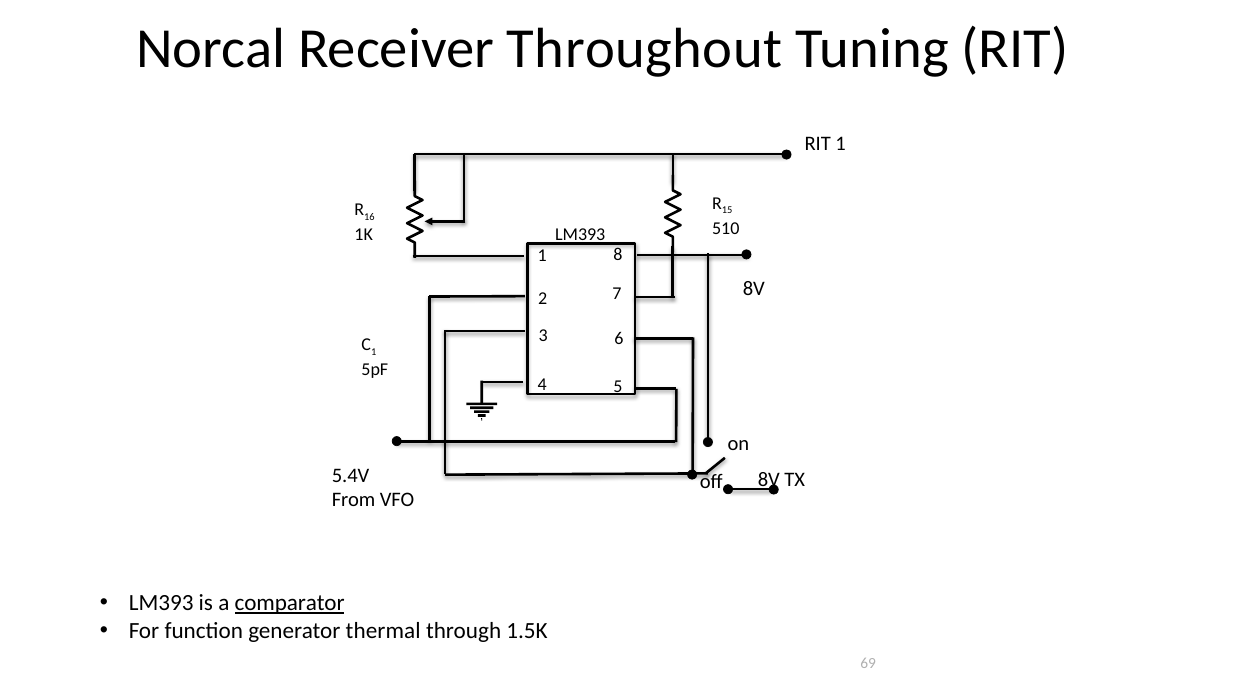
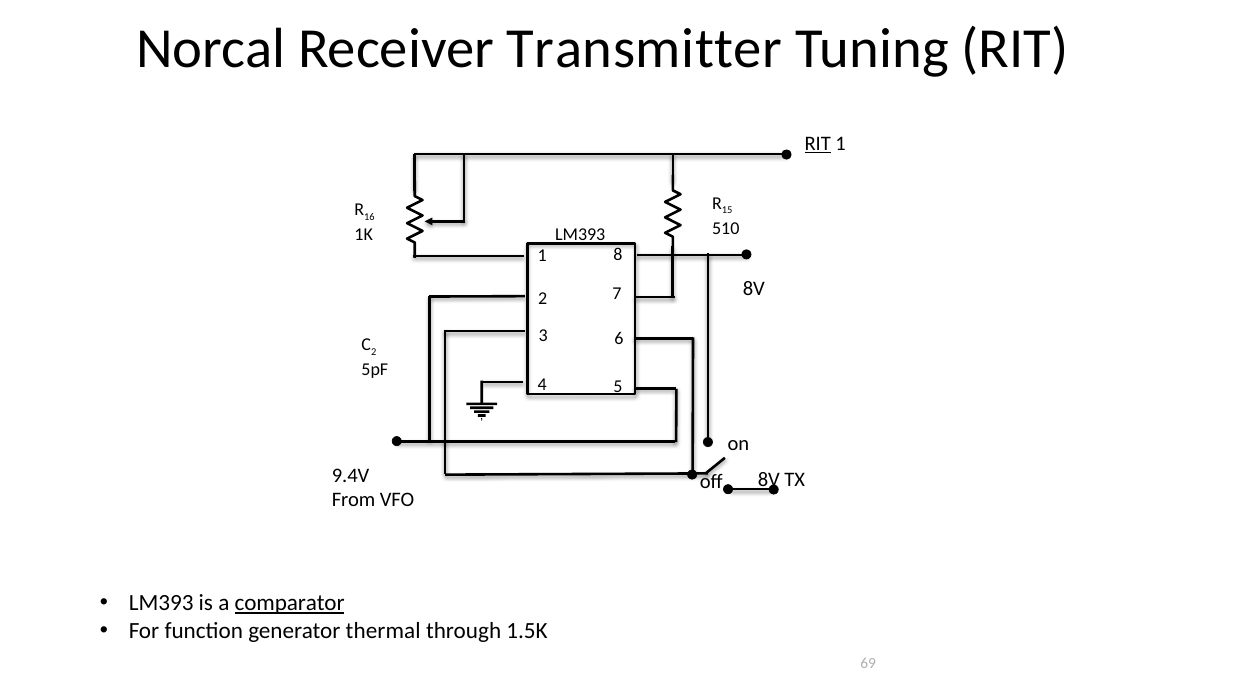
Throughout: Throughout -> Transmitter
RIT at (818, 143) underline: none -> present
1 at (374, 352): 1 -> 2
5.4V: 5.4V -> 9.4V
